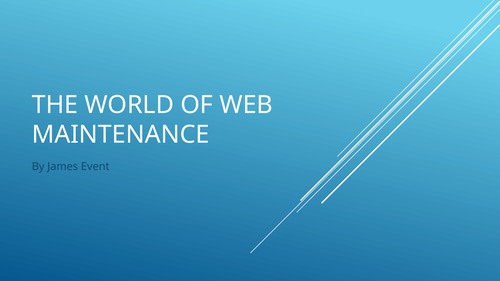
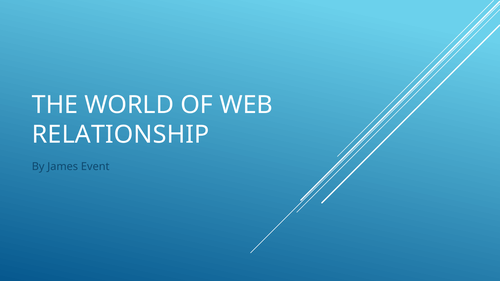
MAINTENANCE: MAINTENANCE -> RELATIONSHIP
